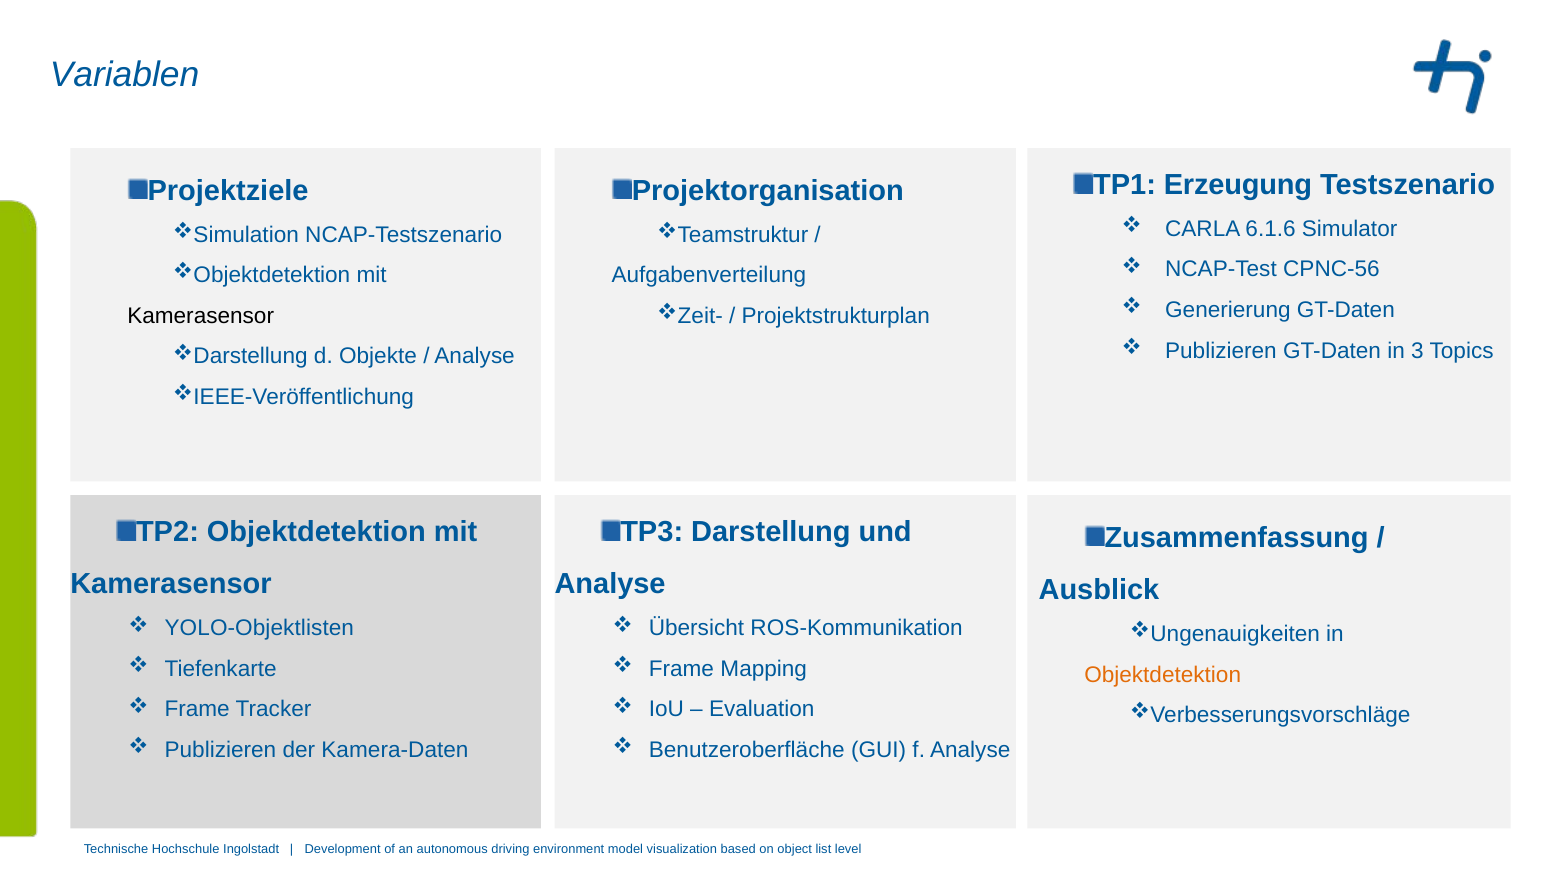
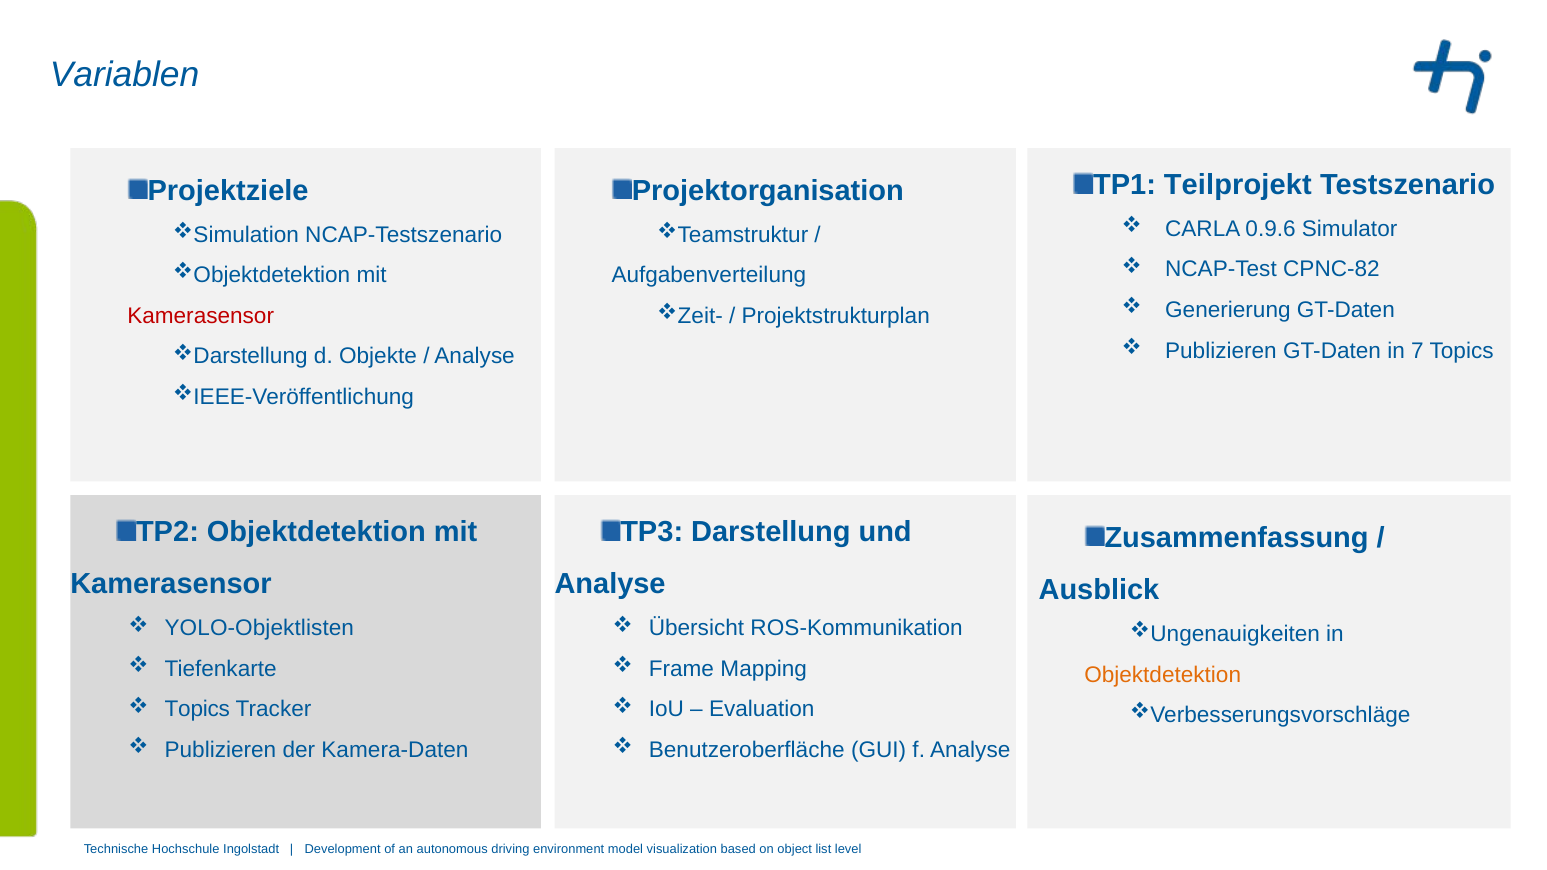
Erzeugung: Erzeugung -> Teilprojekt
6.1.6: 6.1.6 -> 0.9.6
CPNC-56: CPNC-56 -> CPNC-82
Kamerasensor at (201, 316) colour: black -> red
3: 3 -> 7
Frame at (197, 710): Frame -> Topics
